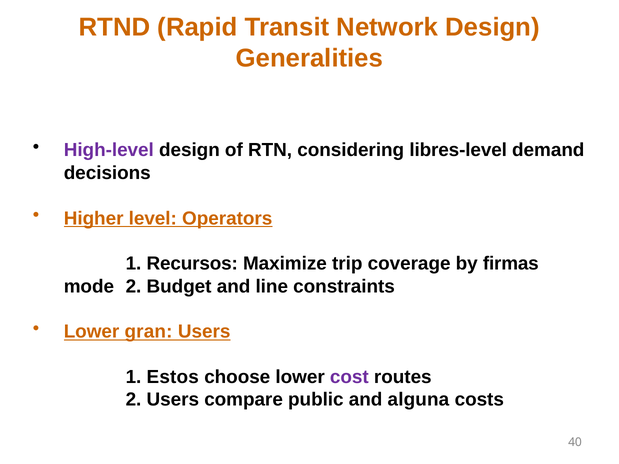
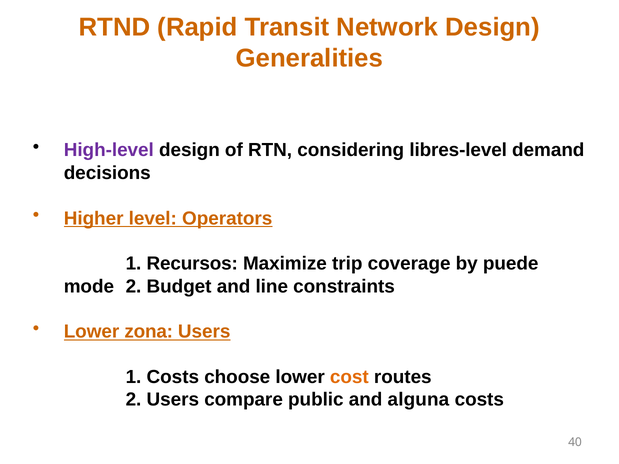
firmas: firmas -> puede
gran: gran -> zona
1 Estos: Estos -> Costs
cost colour: purple -> orange
